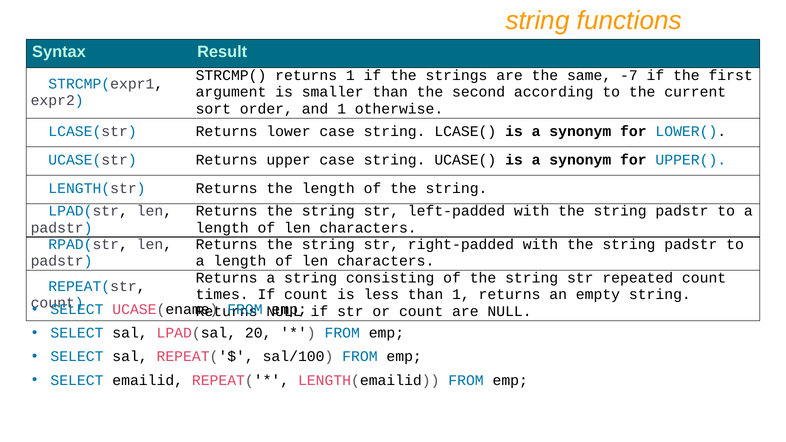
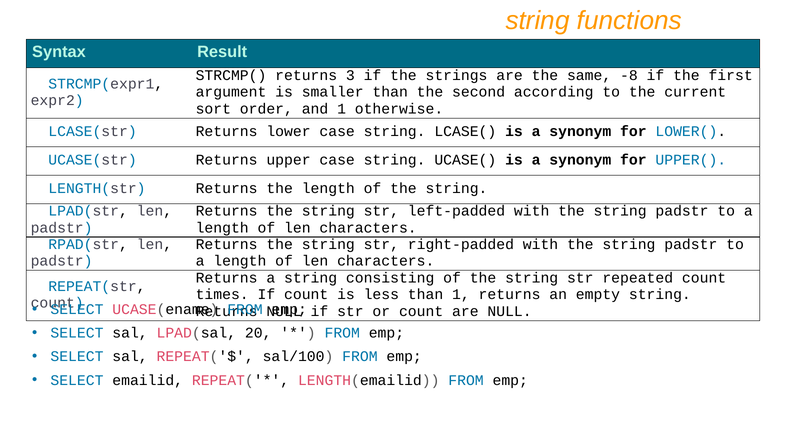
returns 1: 1 -> 3
-7: -7 -> -8
